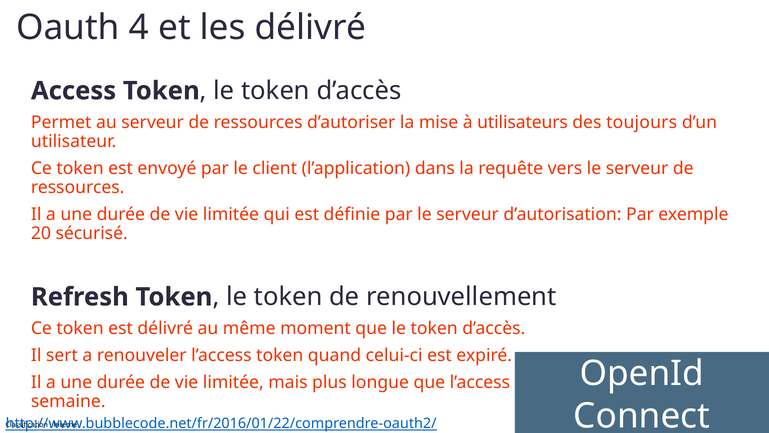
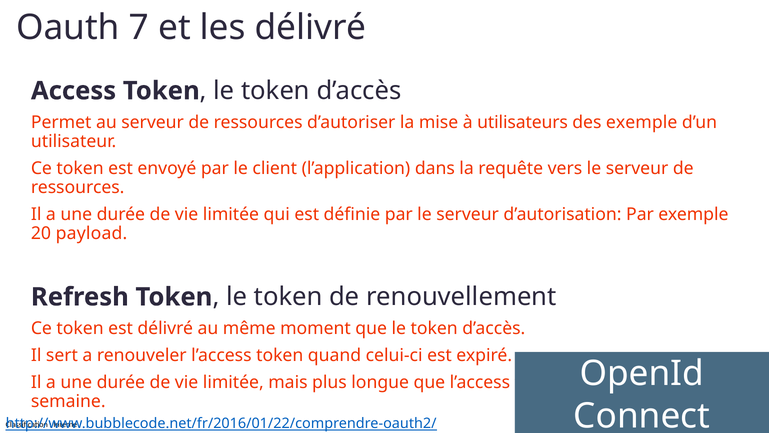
4: 4 -> 7
des toujours: toujours -> exemple
sécurisé: sécurisé -> payload
